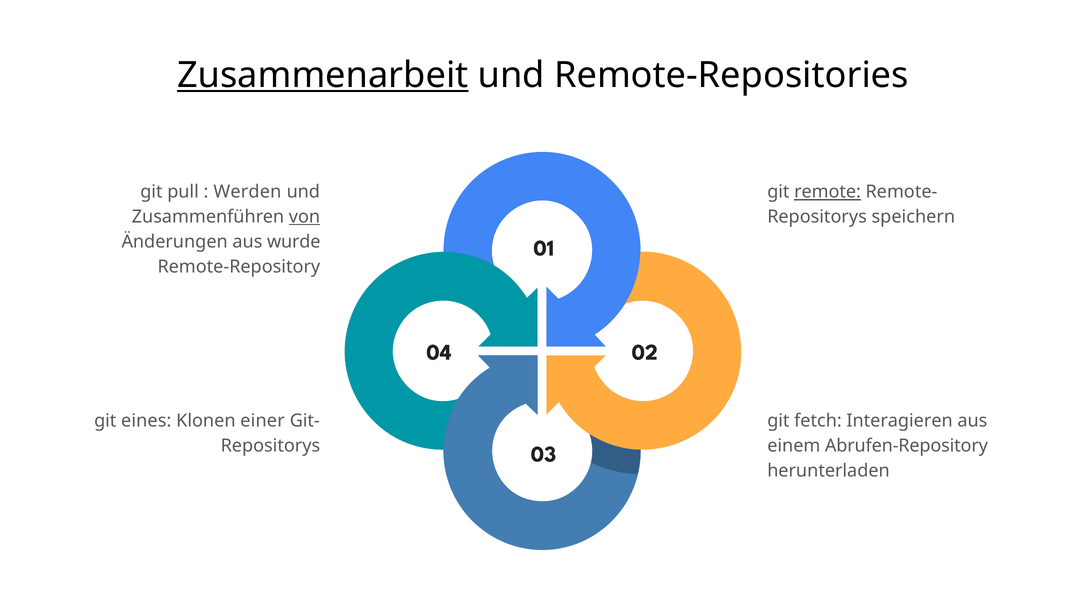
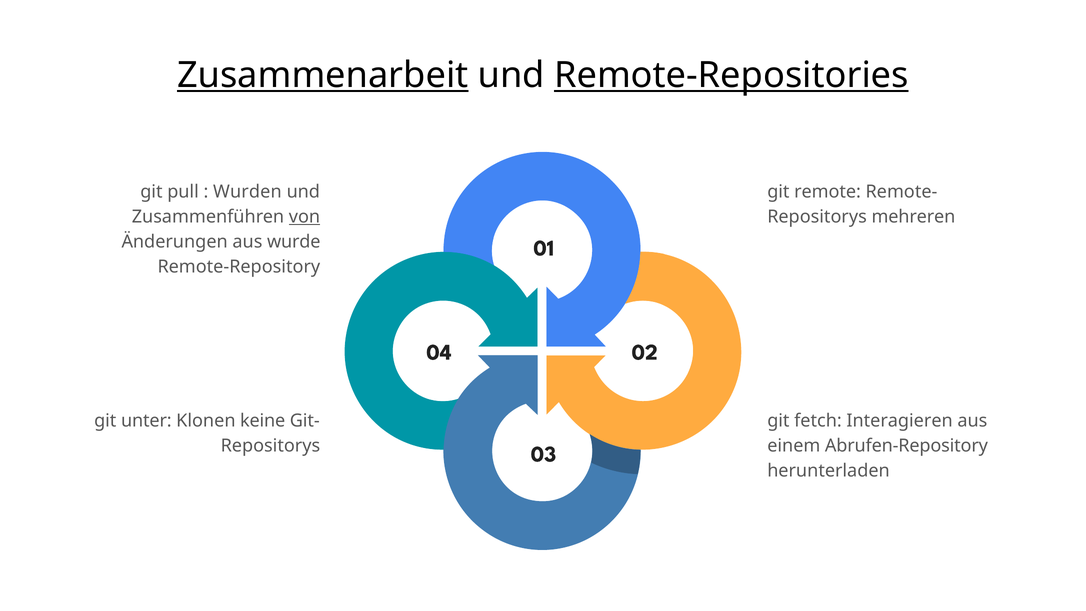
Remote-Repositories underline: none -> present
Werden: Werden -> Wurden
remote underline: present -> none
speichern: speichern -> mehreren
eines: eines -> unter
einer: einer -> keine
